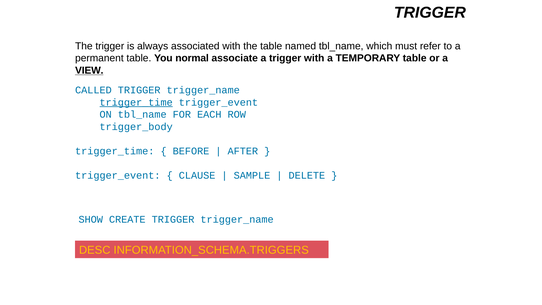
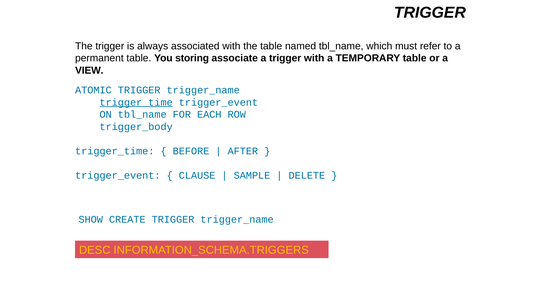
normal: normal -> storing
VIEW underline: present -> none
CALLED: CALLED -> ATOMIC
